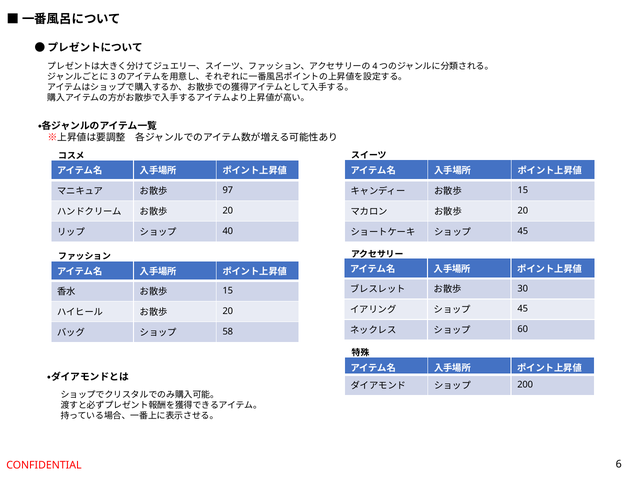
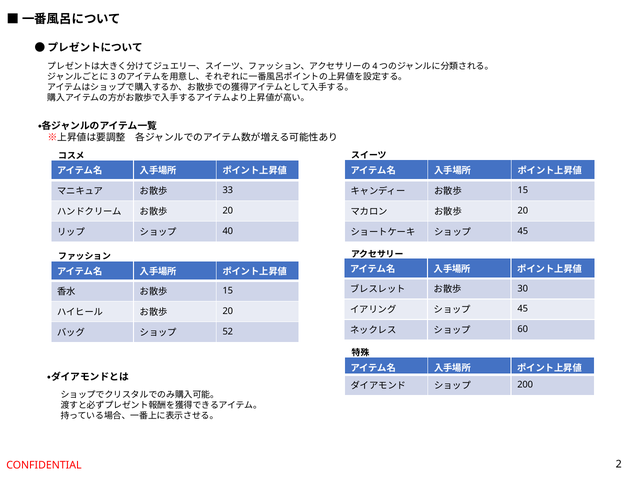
97: 97 -> 33
58: 58 -> 52
6: 6 -> 2
